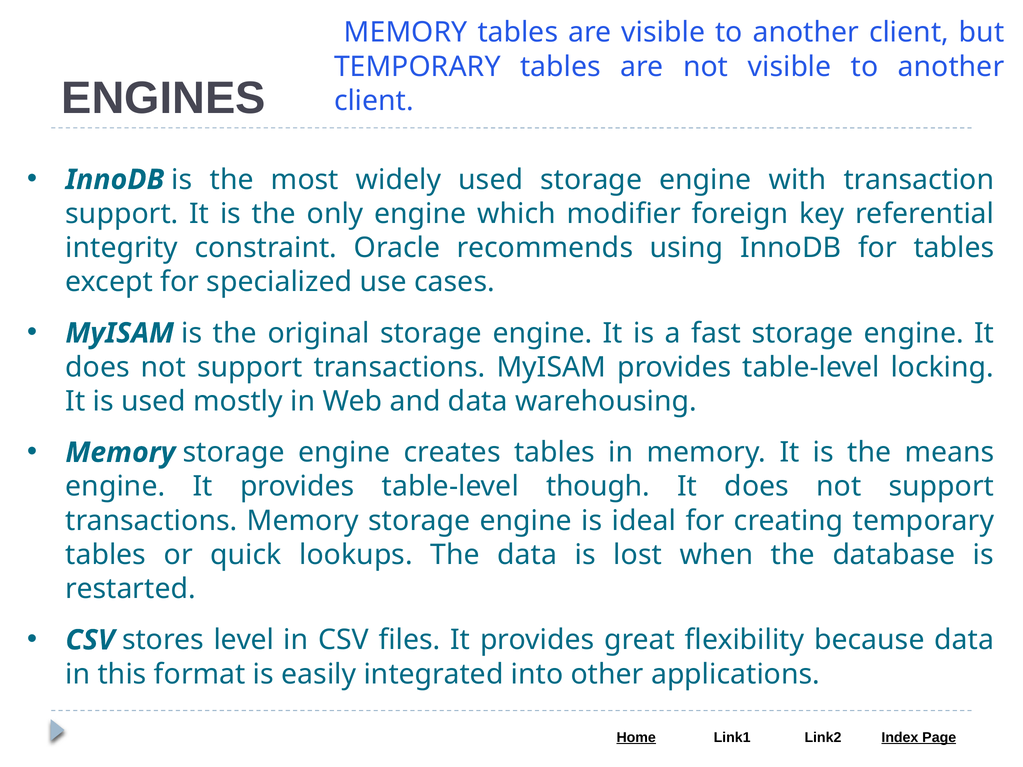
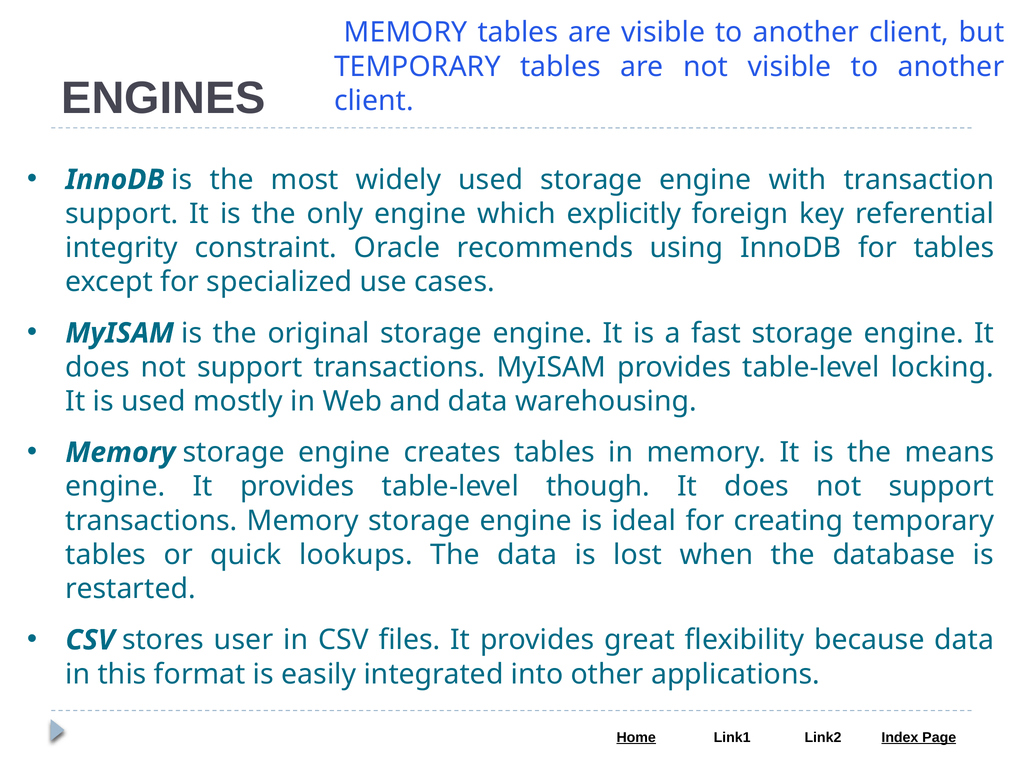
modifier: modifier -> explicitly
level: level -> user
